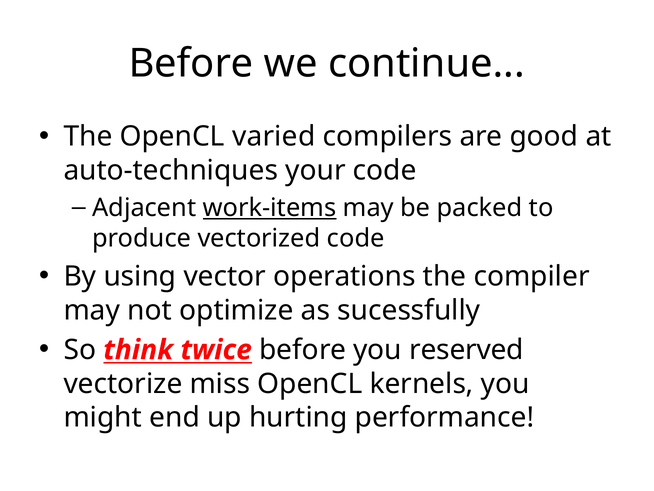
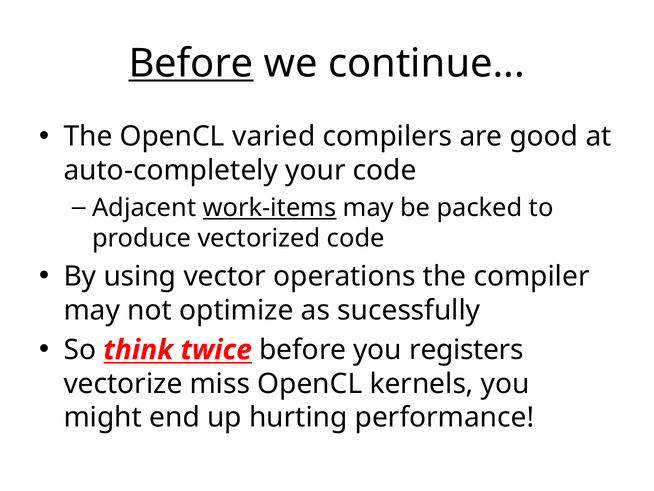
Before at (191, 63) underline: none -> present
auto-techniques: auto-techniques -> auto-completely
reserved: reserved -> registers
